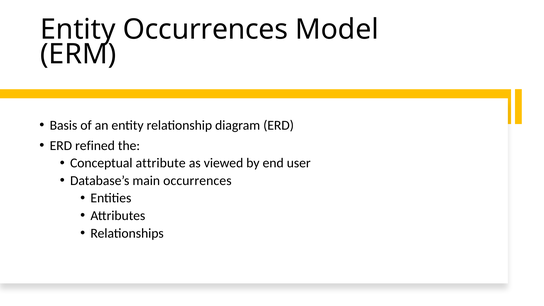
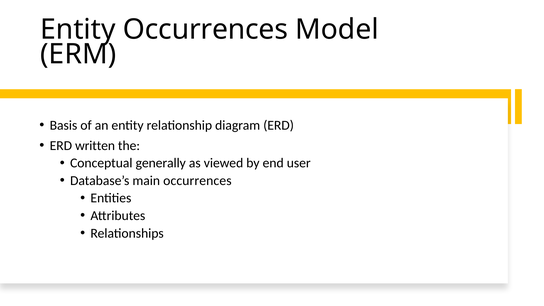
refined: refined -> written
attribute: attribute -> generally
